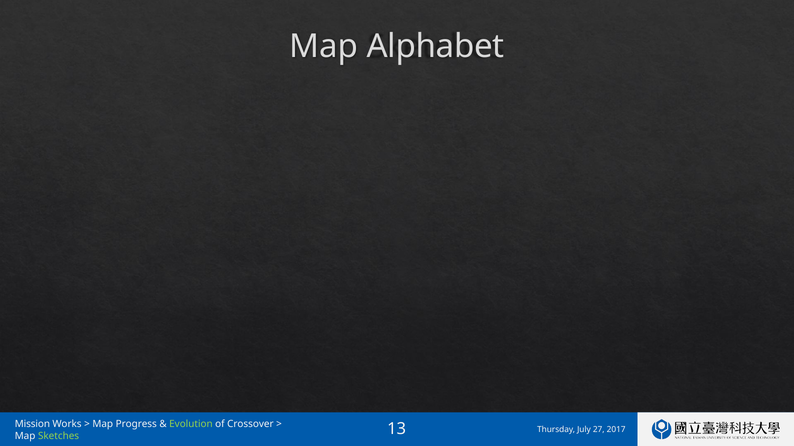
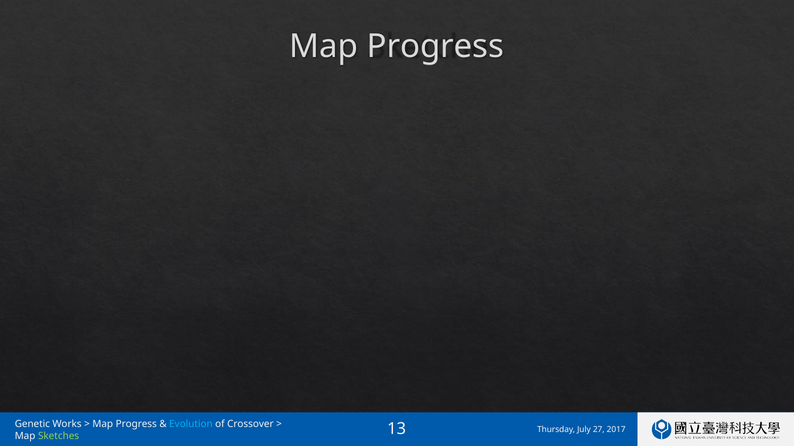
Alphabet at (436, 46): Alphabet -> Progress
Mission: Mission -> Genetic
Evolution colour: light green -> light blue
